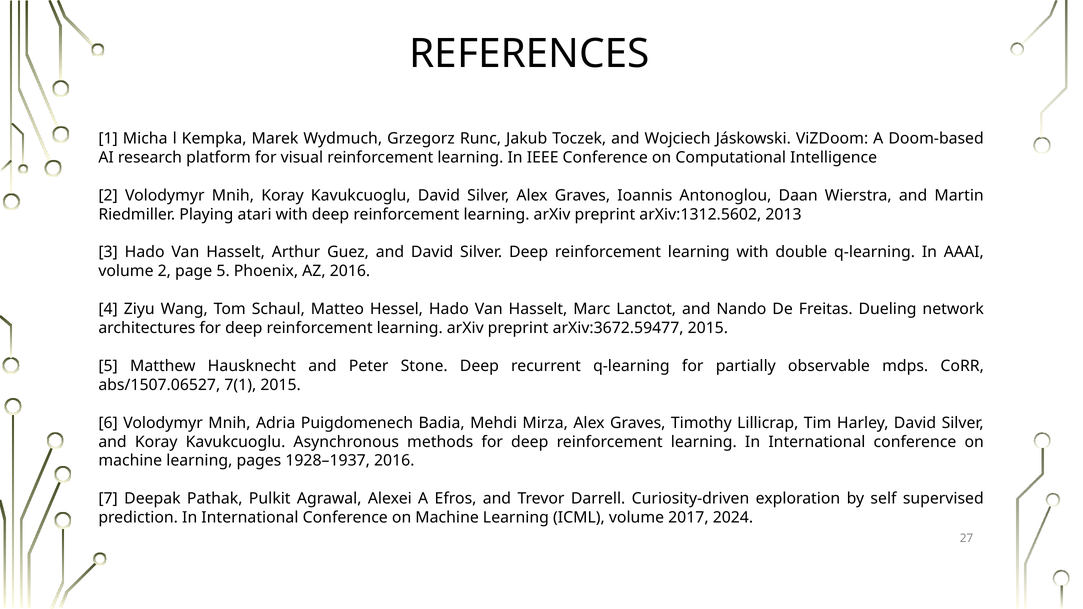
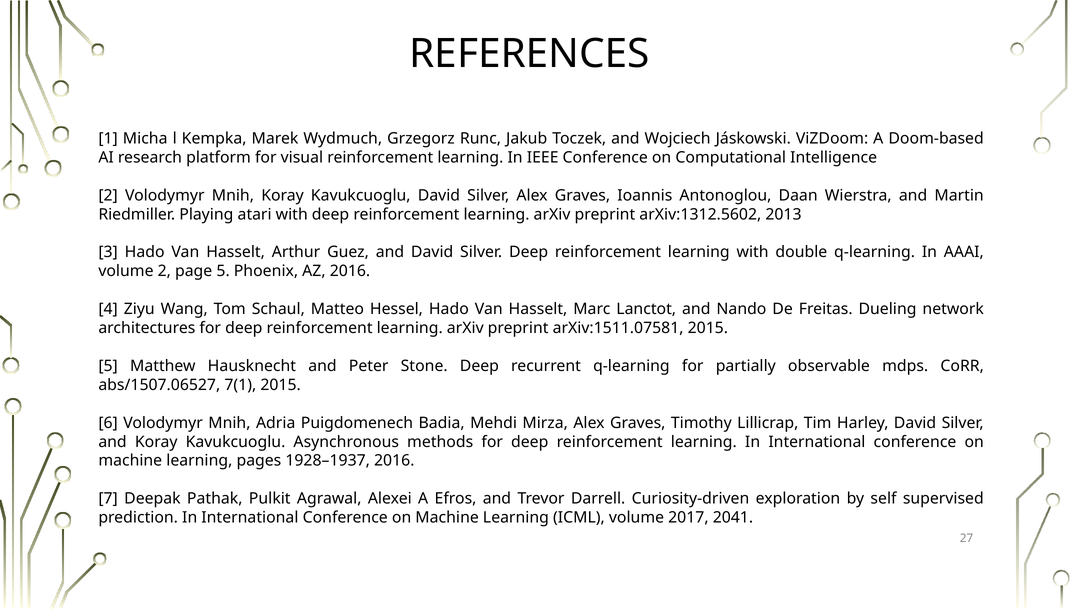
arXiv:3672.59477: arXiv:3672.59477 -> arXiv:1511.07581
2024: 2024 -> 2041
